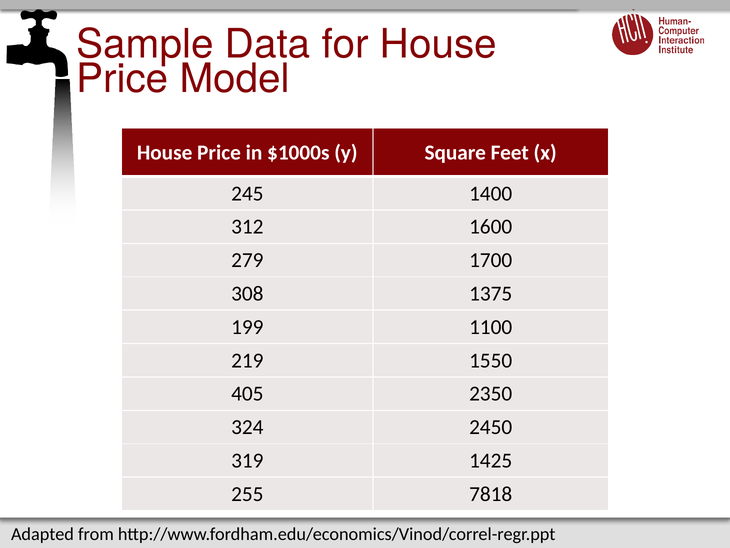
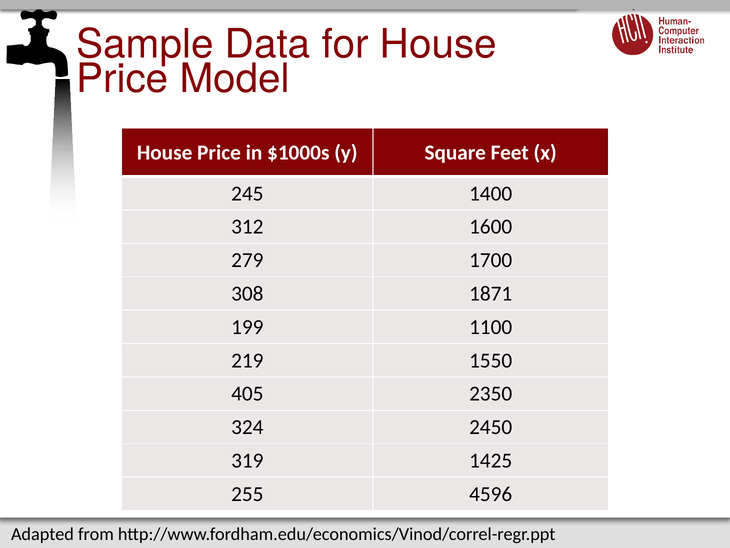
1375: 1375 -> 1871
7818: 7818 -> 4596
